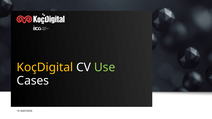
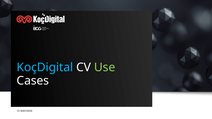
KoçDigital colour: yellow -> light blue
